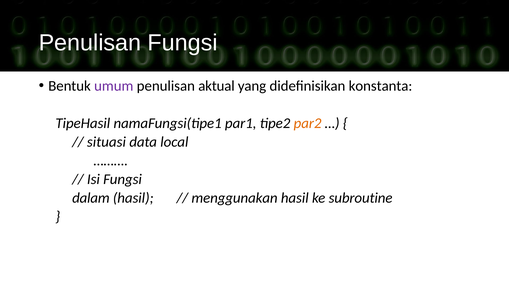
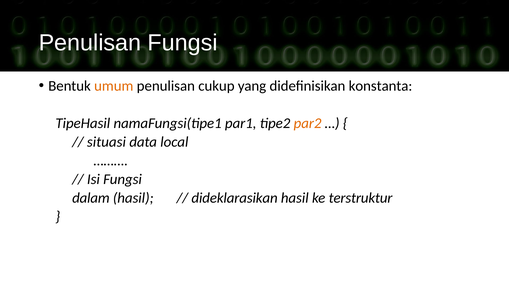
umum colour: purple -> orange
aktual: aktual -> cukup
menggunakan: menggunakan -> dideklarasikan
subroutine: subroutine -> terstruktur
